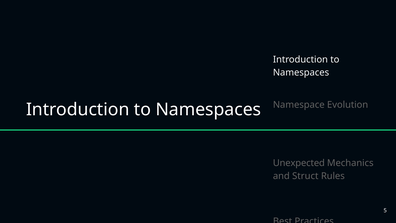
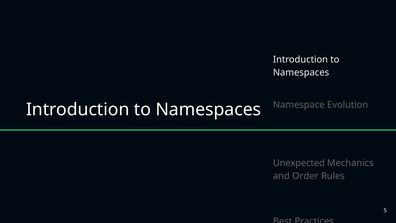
Struct: Struct -> Order
